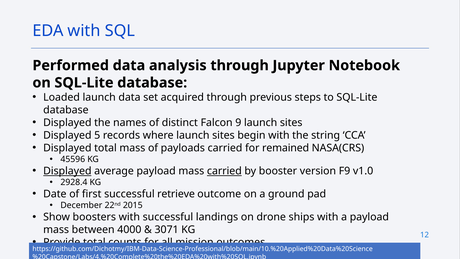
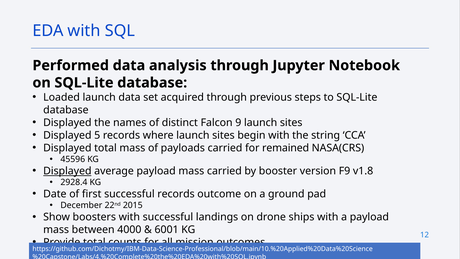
carried at (224, 171) underline: present -> none
v1.0: v1.0 -> v1.8
successful retrieve: retrieve -> records
3071: 3071 -> 6001
